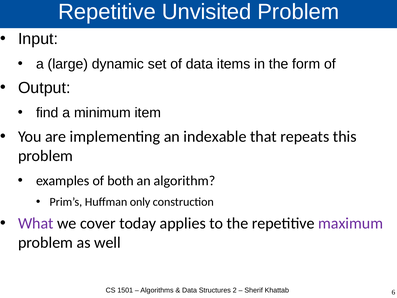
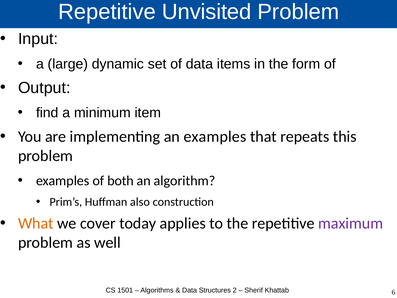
an indexable: indexable -> examples
only: only -> also
What colour: purple -> orange
